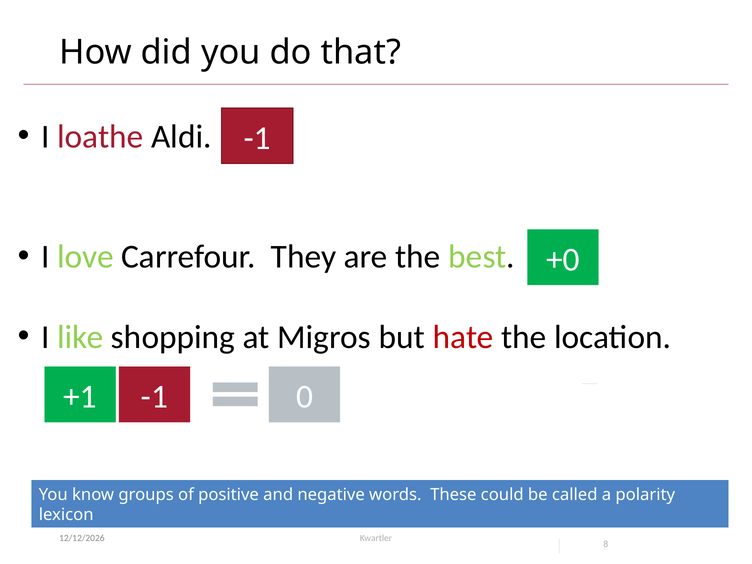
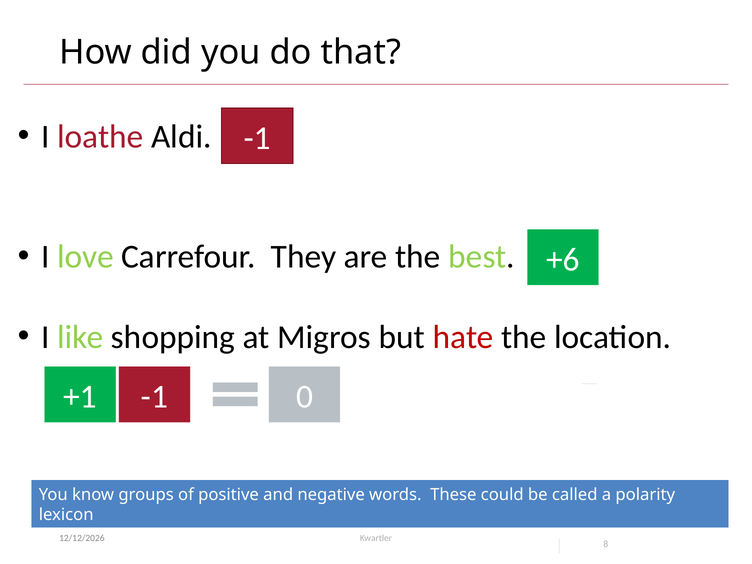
+0: +0 -> +6
